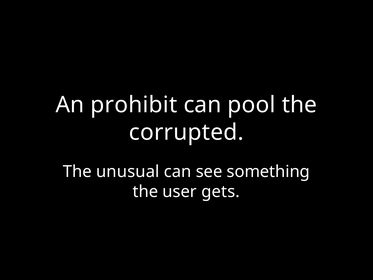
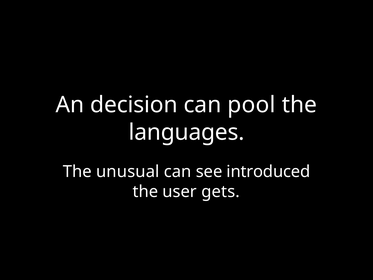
prohibit: prohibit -> decision
corrupted: corrupted -> languages
something: something -> introduced
